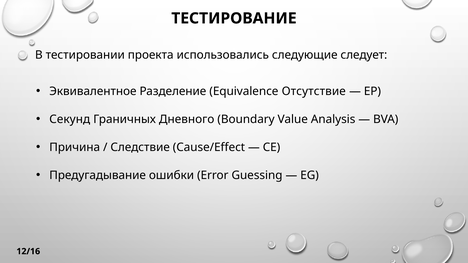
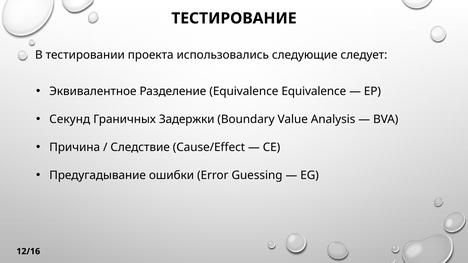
Equivalence Отсутствие: Отсутствие -> Equivalence
Дневного: Дневного -> Задержки
